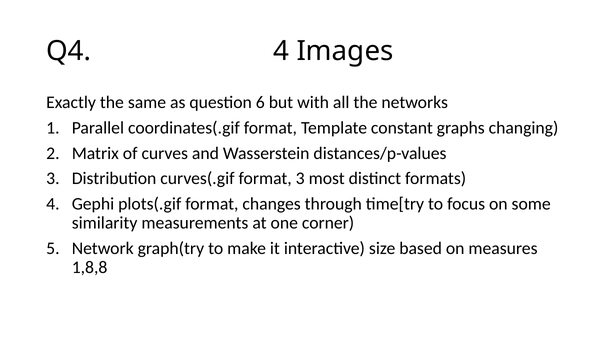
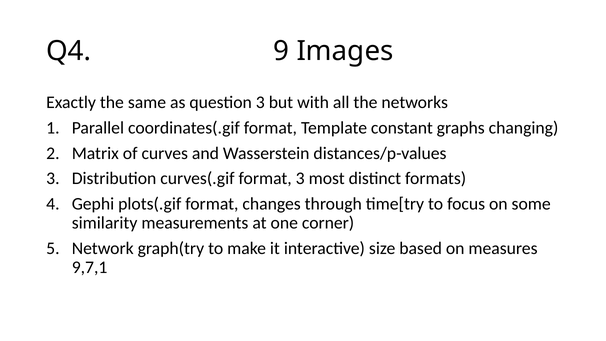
Q4 4: 4 -> 9
question 6: 6 -> 3
1,8,8: 1,8,8 -> 9,7,1
